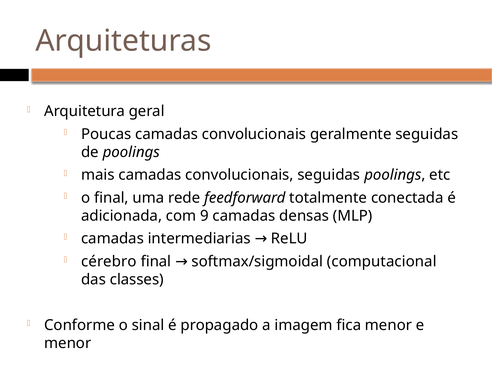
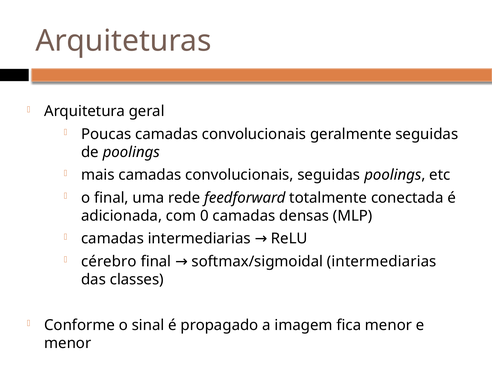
9: 9 -> 0
softmax/sigmoidal computacional: computacional -> intermediarias
